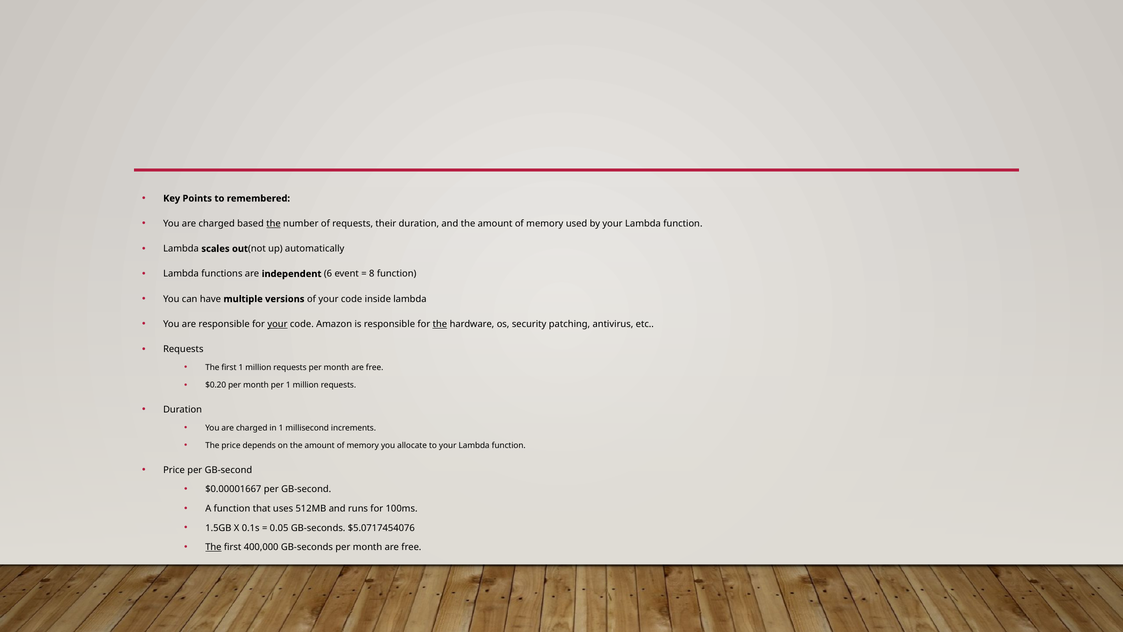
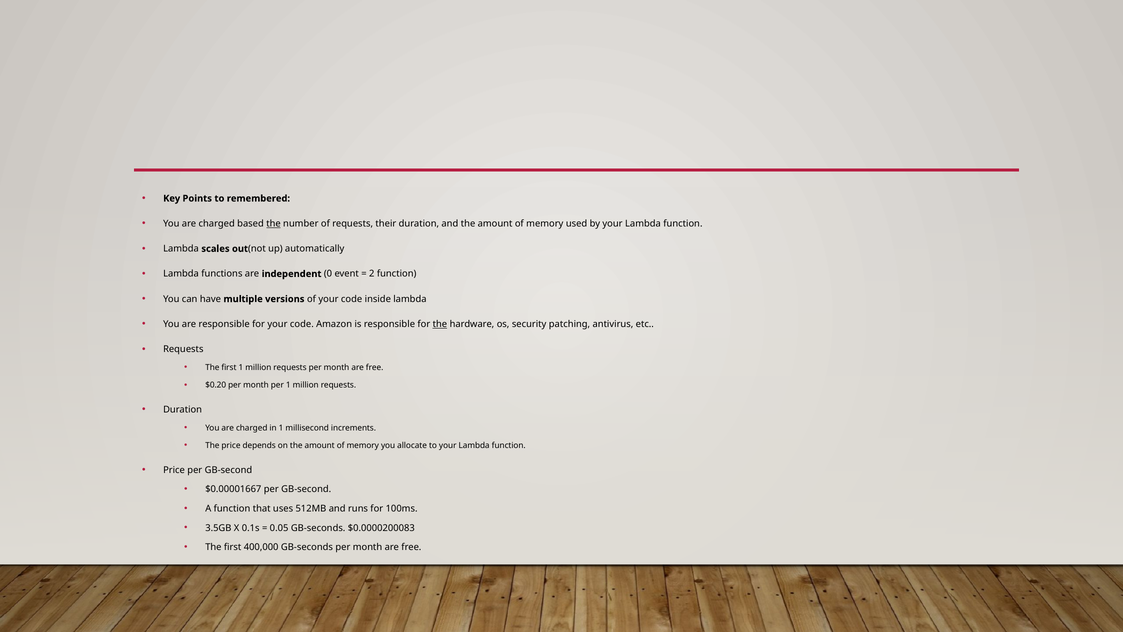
6: 6 -> 0
8: 8 -> 2
your at (277, 324) underline: present -> none
1.5GB: 1.5GB -> 3.5GB
$5.0717454076: $5.0717454076 -> $0.0000200083
The at (213, 547) underline: present -> none
